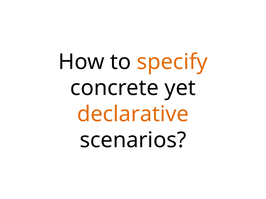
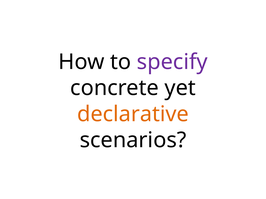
specify colour: orange -> purple
